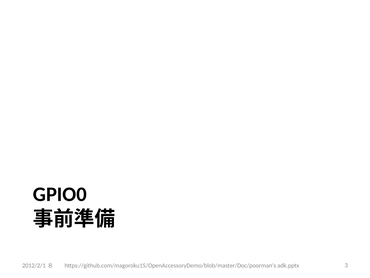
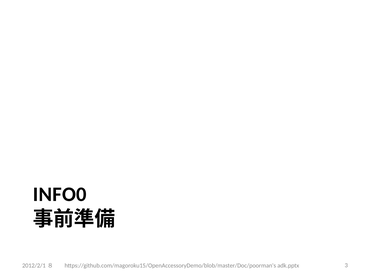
GPIO0: GPIO0 -> INFO0
